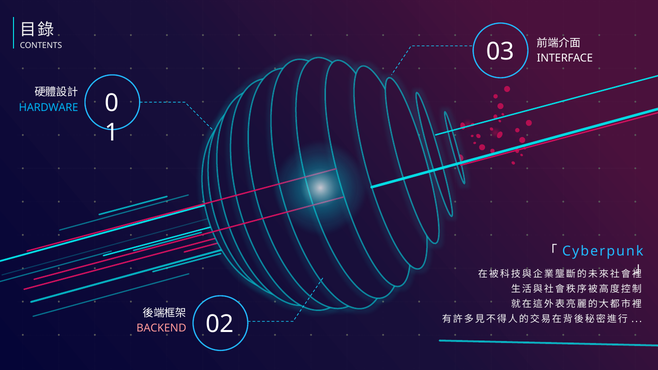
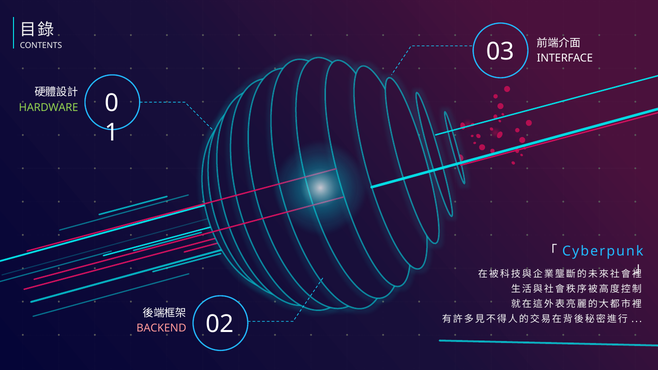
HARDWARE colour: light blue -> light green
